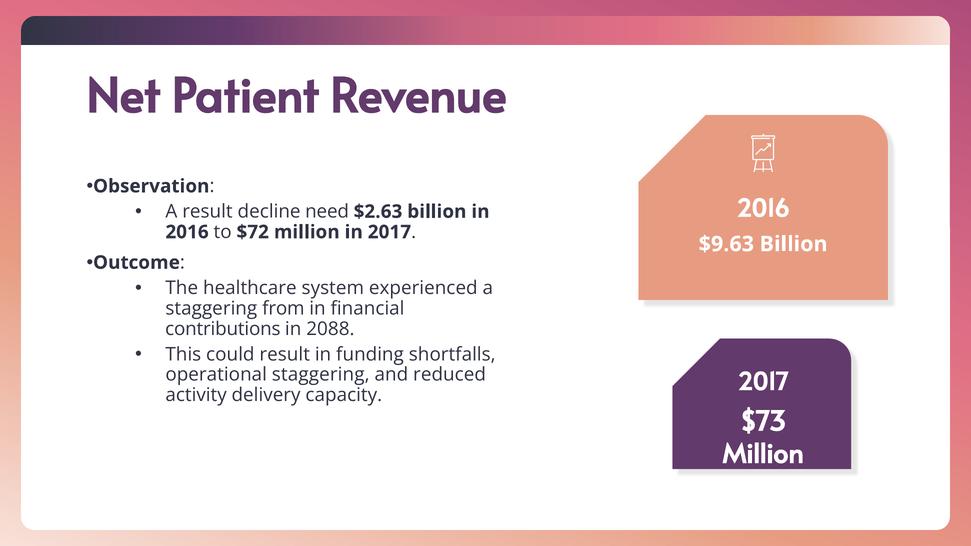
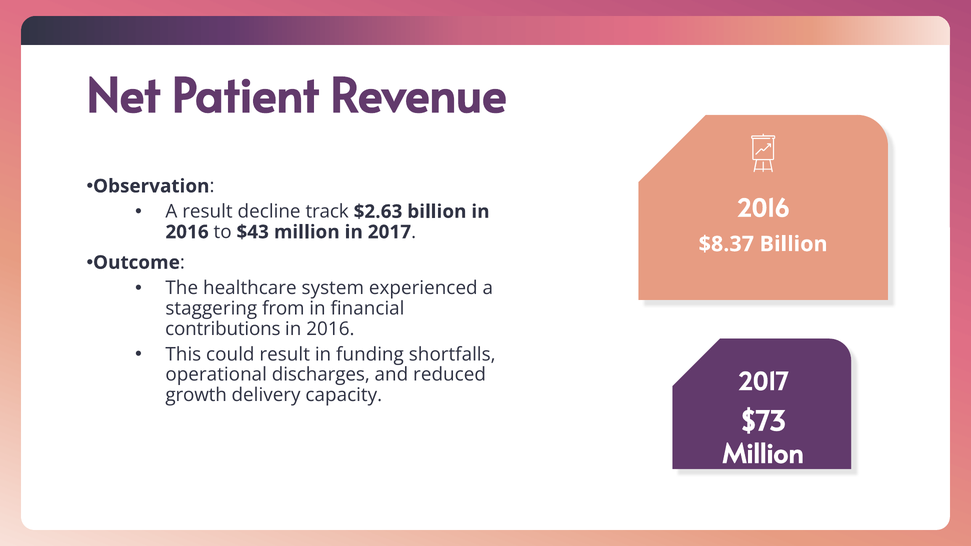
need: need -> track
$72: $72 -> $43
$9.63: $9.63 -> $8.37
2088 at (330, 329): 2088 -> 2016
operational staggering: staggering -> discharges
activity: activity -> growth
